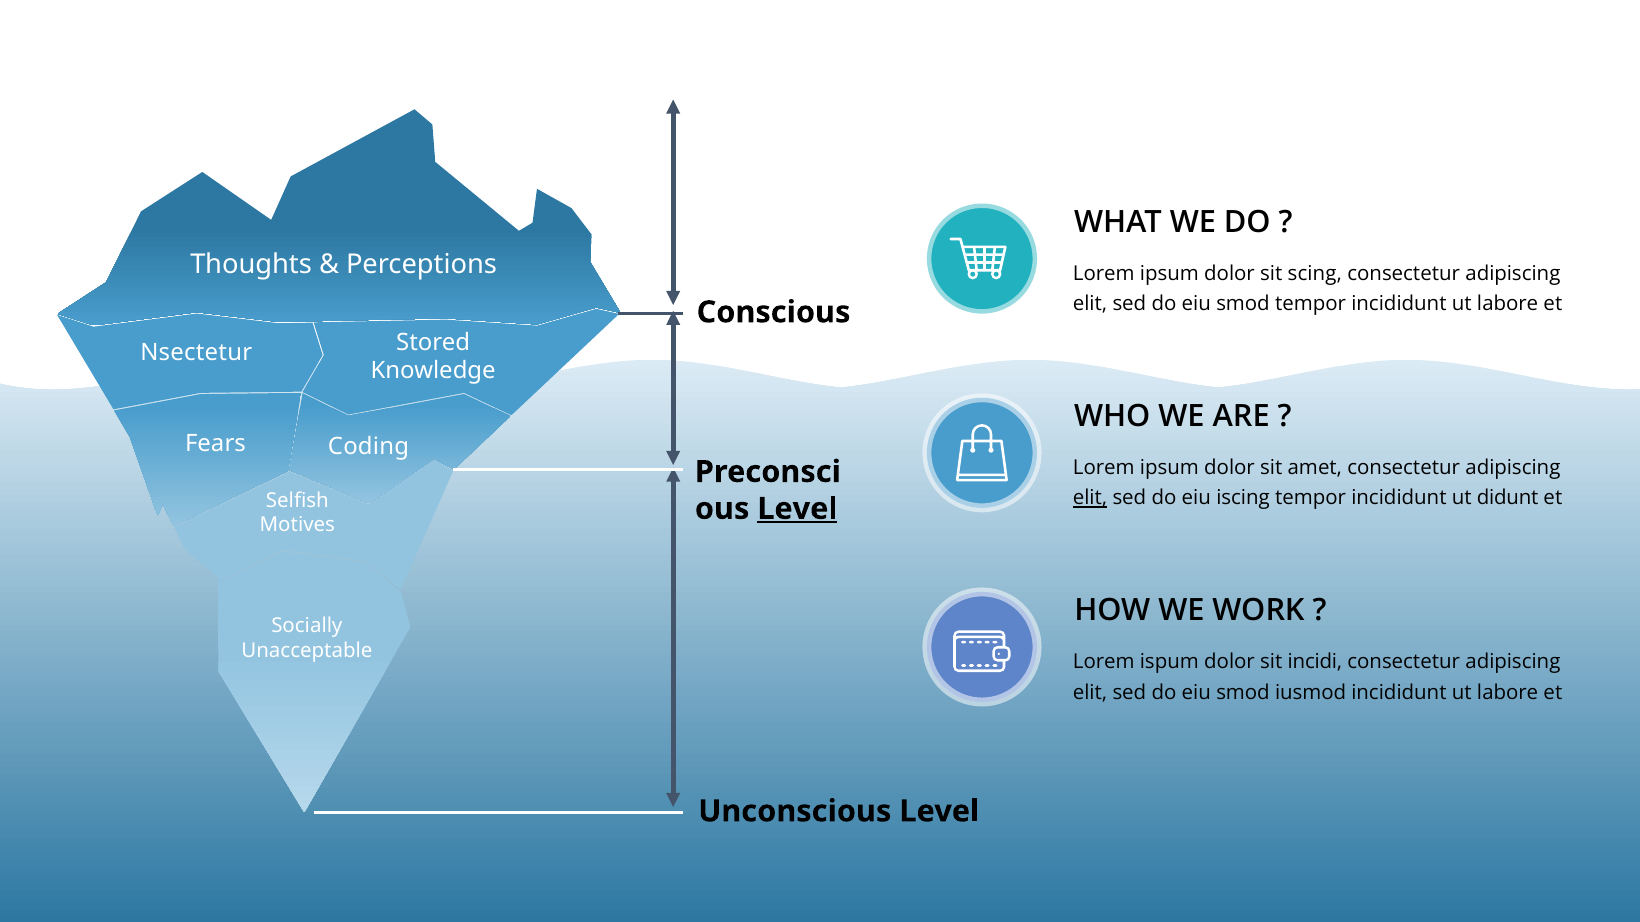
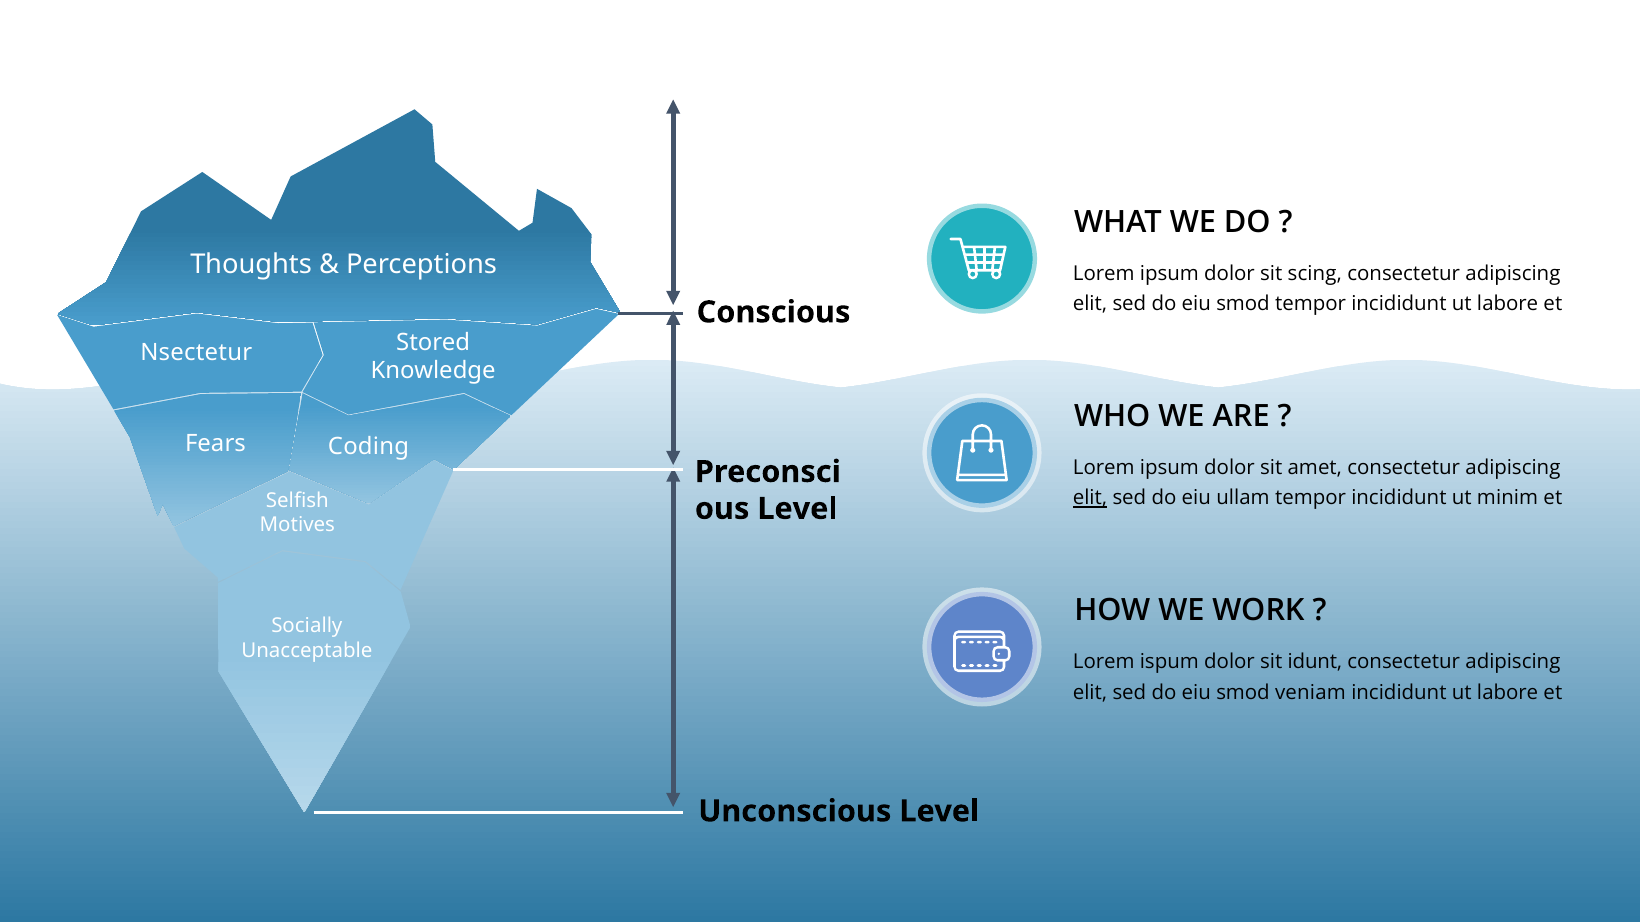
iscing: iscing -> ullam
didunt: didunt -> minim
Level at (797, 509) underline: present -> none
incidi: incidi -> idunt
iusmod: iusmod -> veniam
